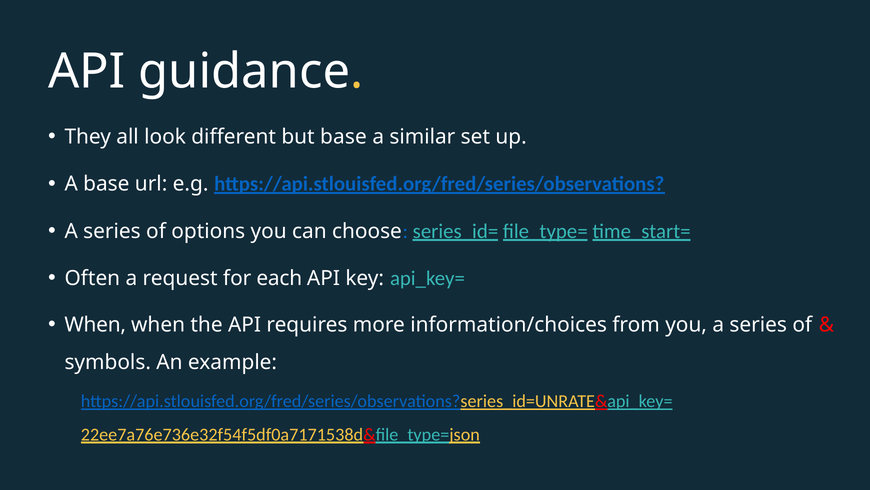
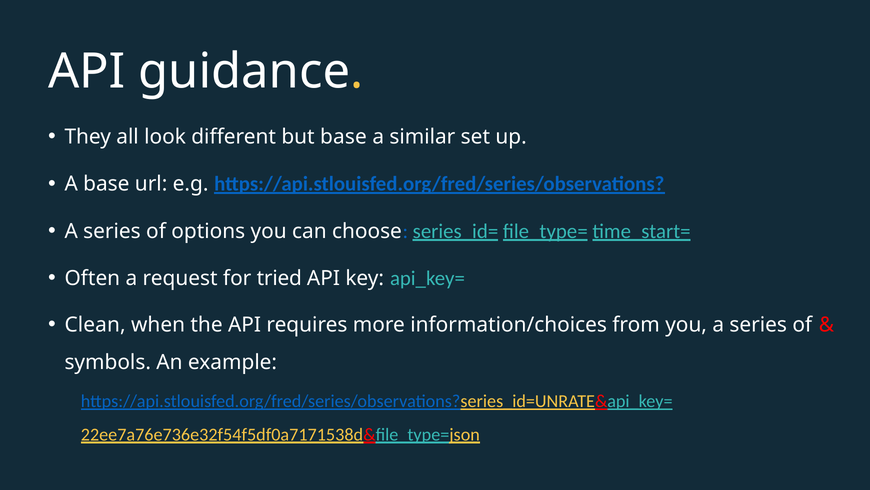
each: each -> tried
When at (95, 325): When -> Clean
